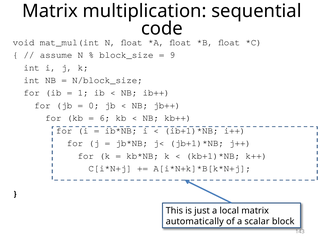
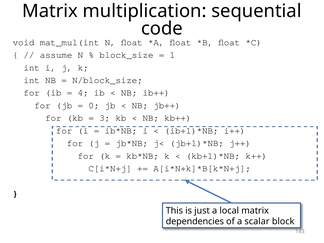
9: 9 -> 1
1: 1 -> 4
6: 6 -> 3
automatically: automatically -> dependencies
